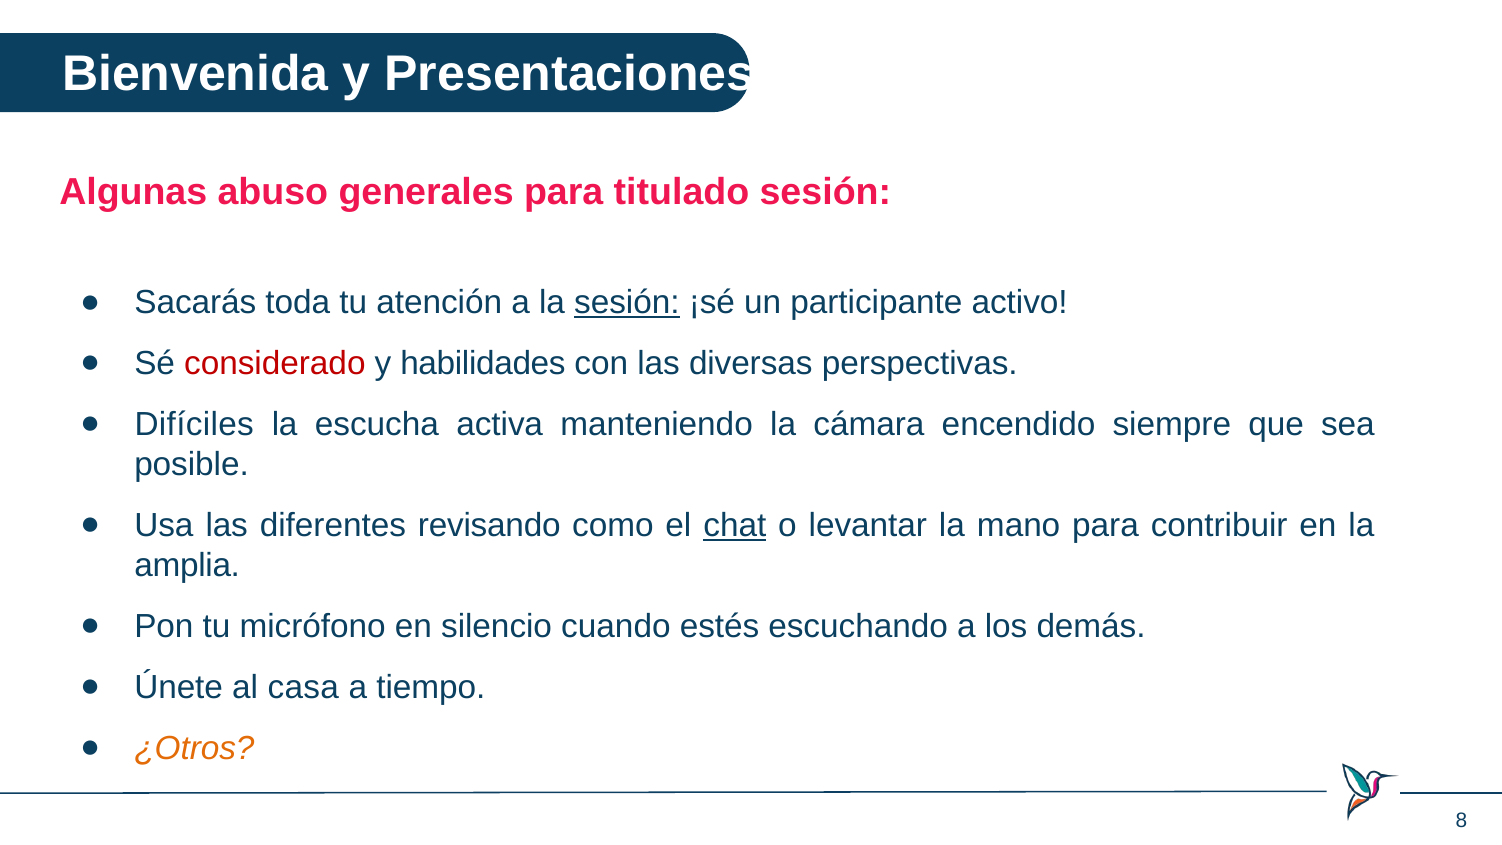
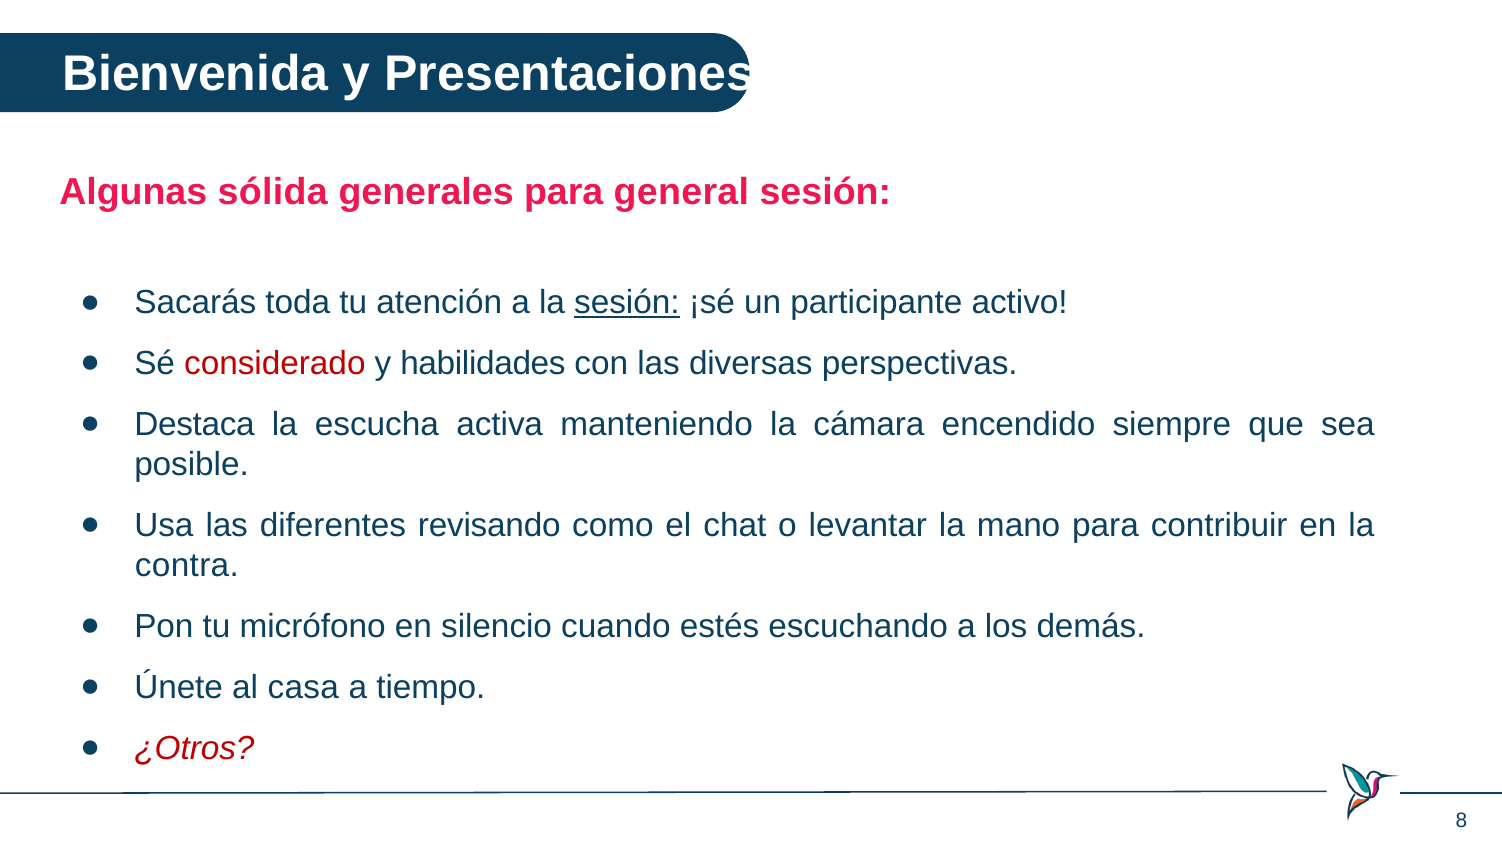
abuso: abuso -> sólida
titulado: titulado -> general
Difíciles: Difíciles -> Destaca
chat underline: present -> none
amplia: amplia -> contra
¿Otros colour: orange -> red
